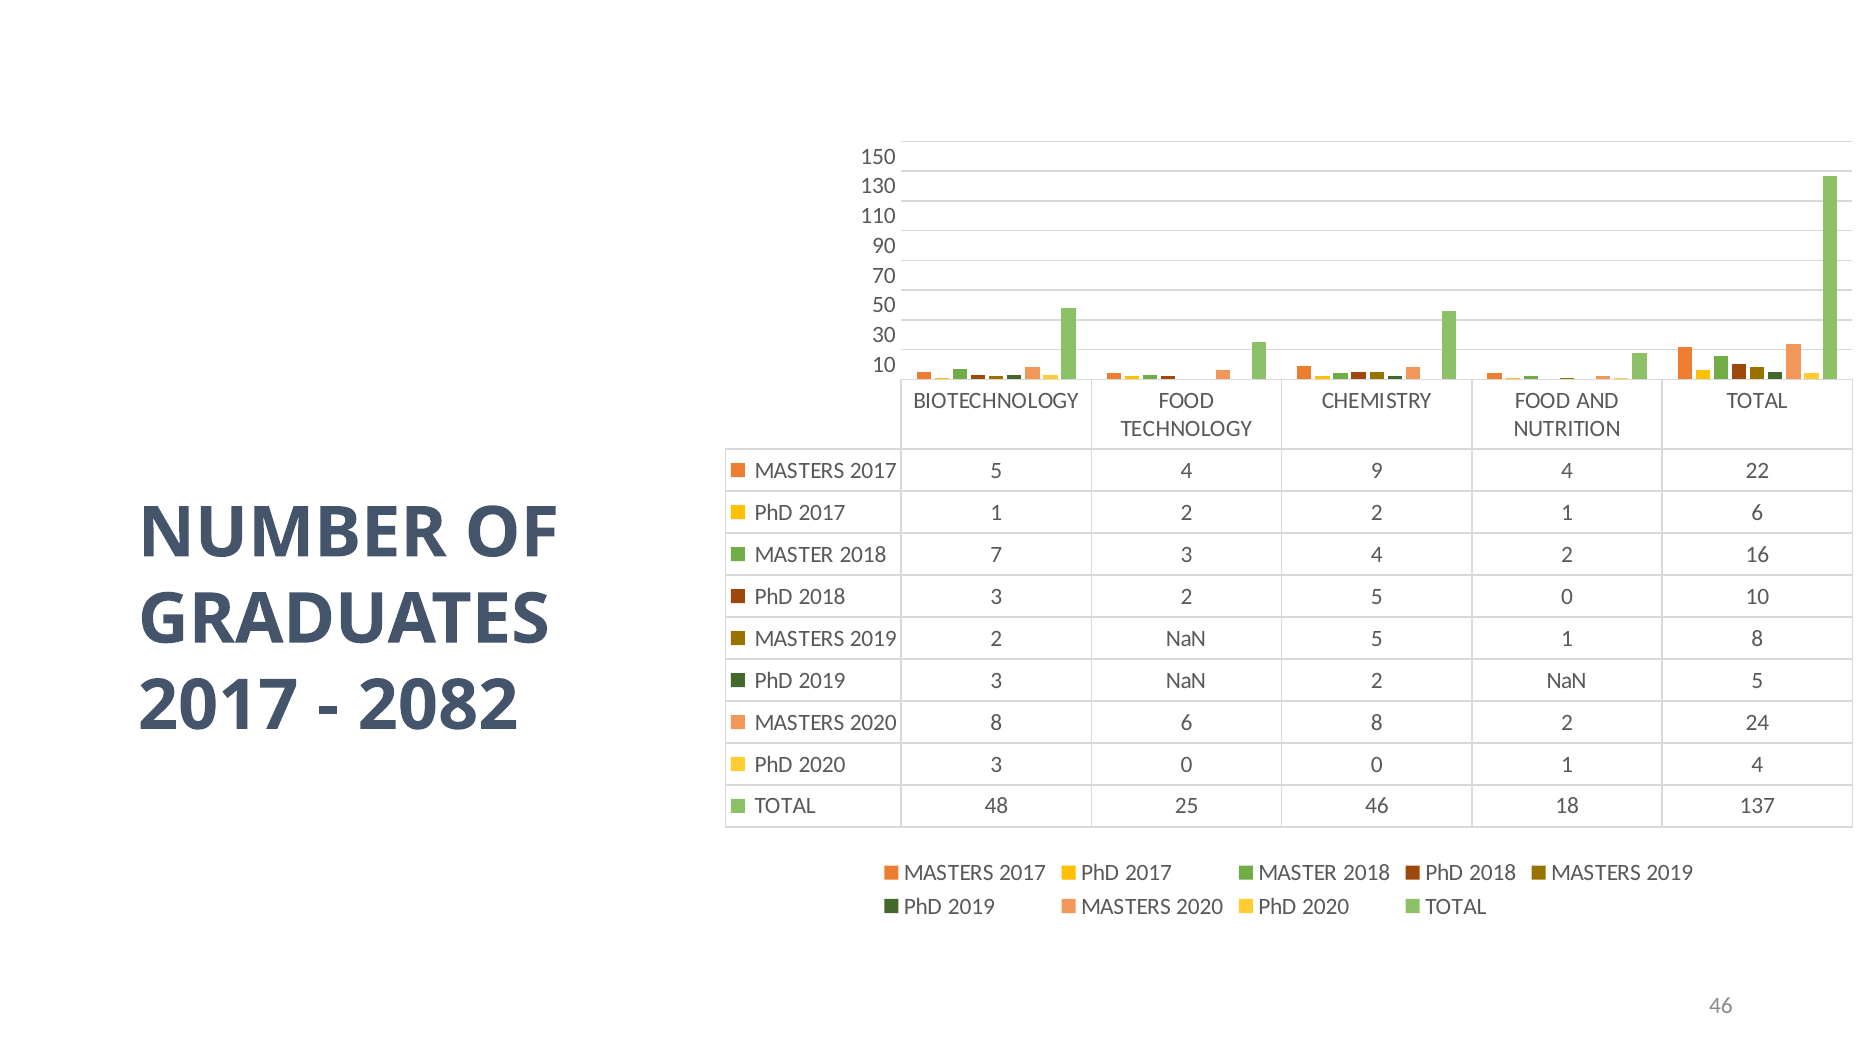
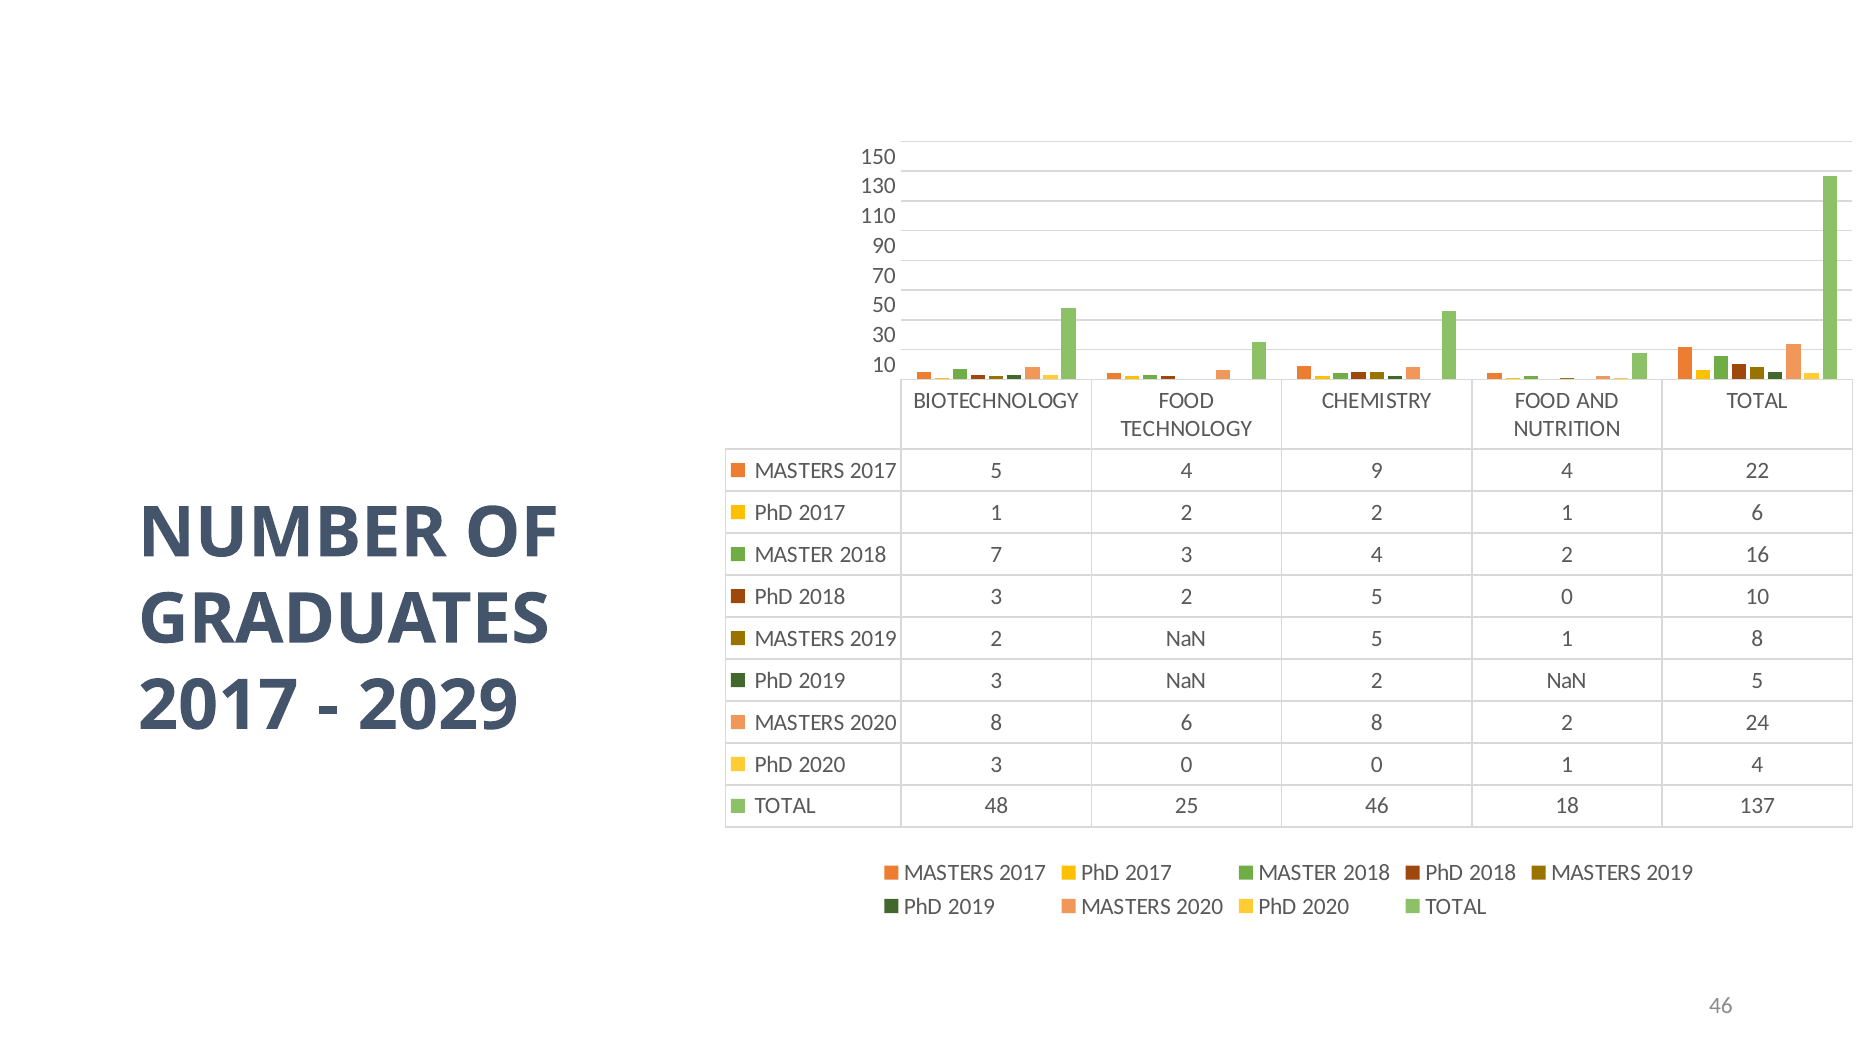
2082: 2082 -> 2029
